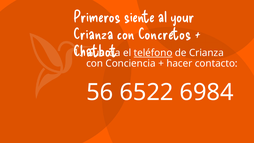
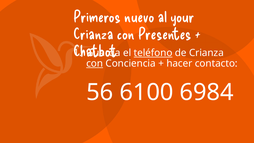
siente: siente -> nuevo
Concretos: Concretos -> Presentes
con at (95, 63) underline: none -> present
6522: 6522 -> 6100
